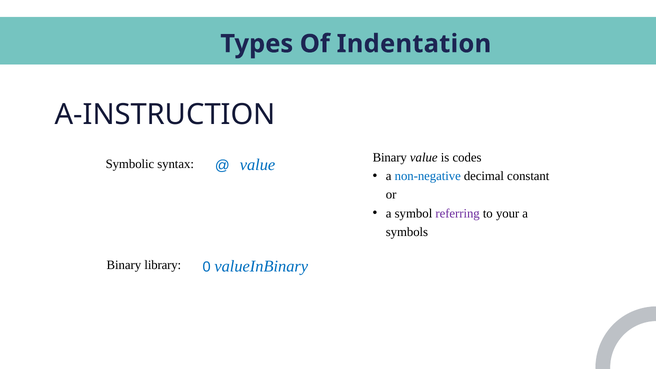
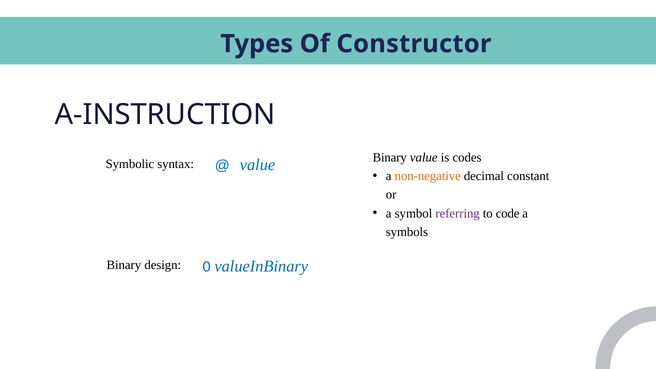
Indentation: Indentation -> Constructor
non-negative colour: blue -> orange
your: your -> code
library: library -> design
